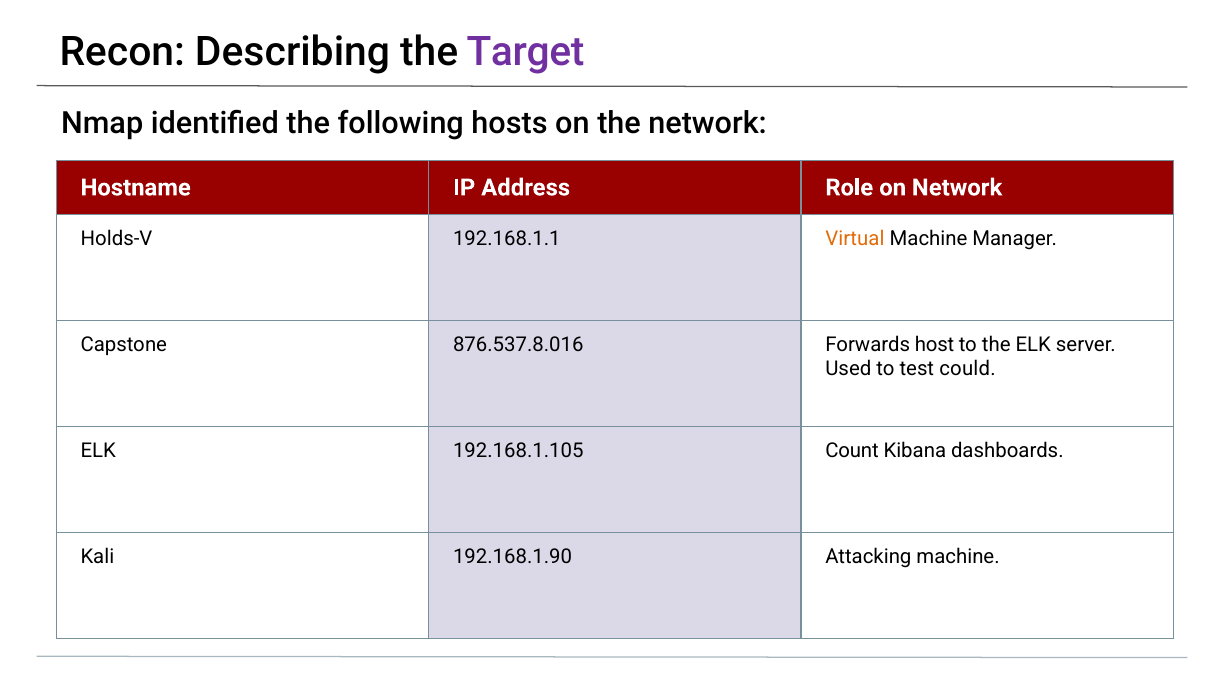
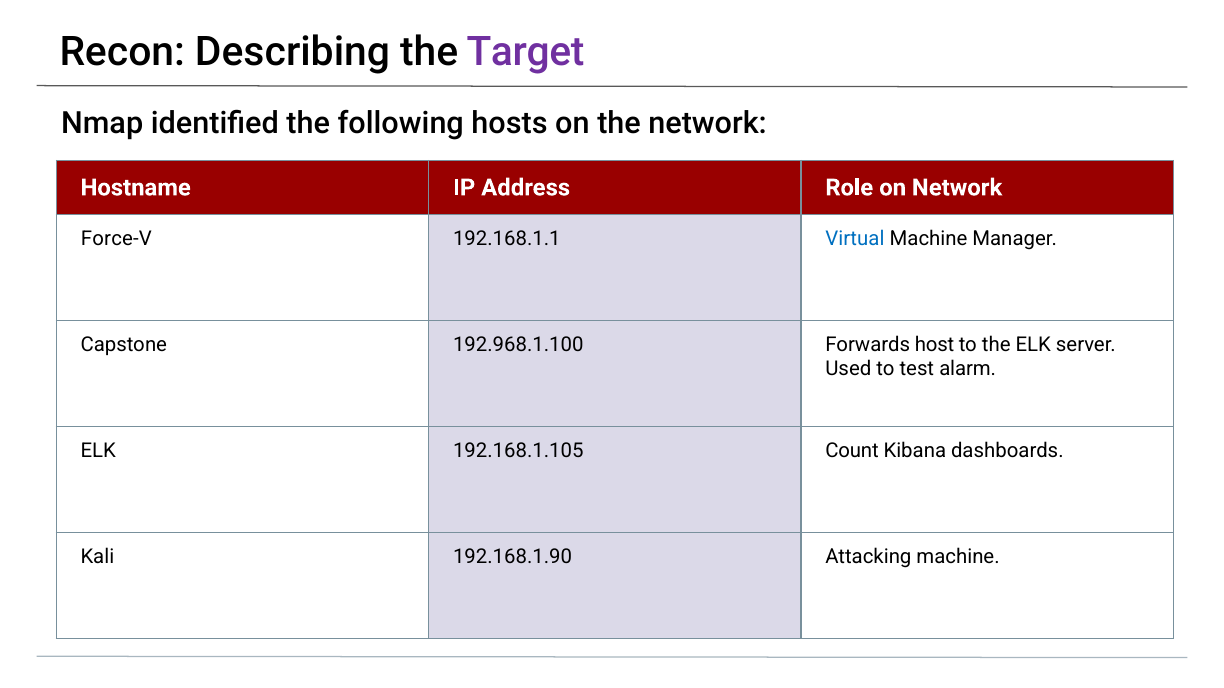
Holds-V: Holds-V -> Force-V
Virtual colour: orange -> blue
876.537.8.016: 876.537.8.016 -> 192.968.1.100
could: could -> alarm
